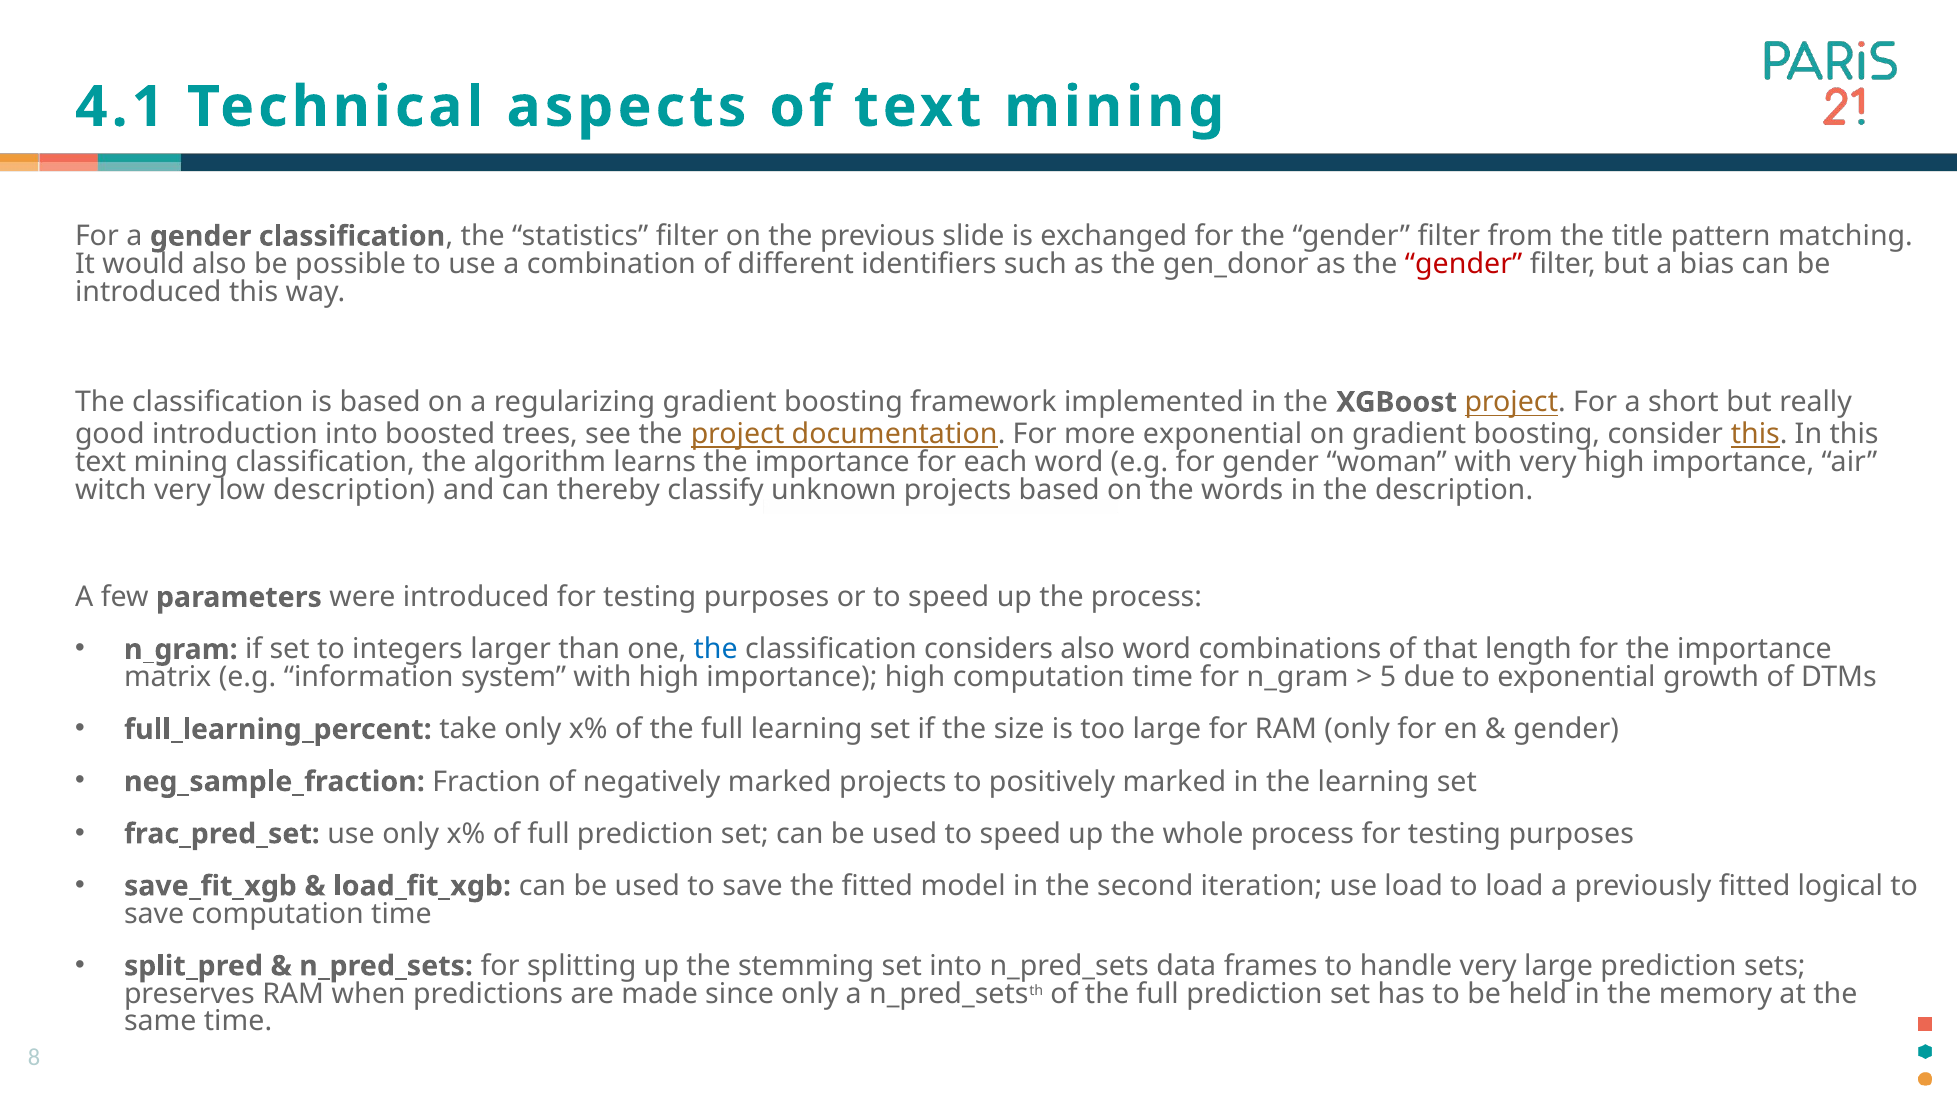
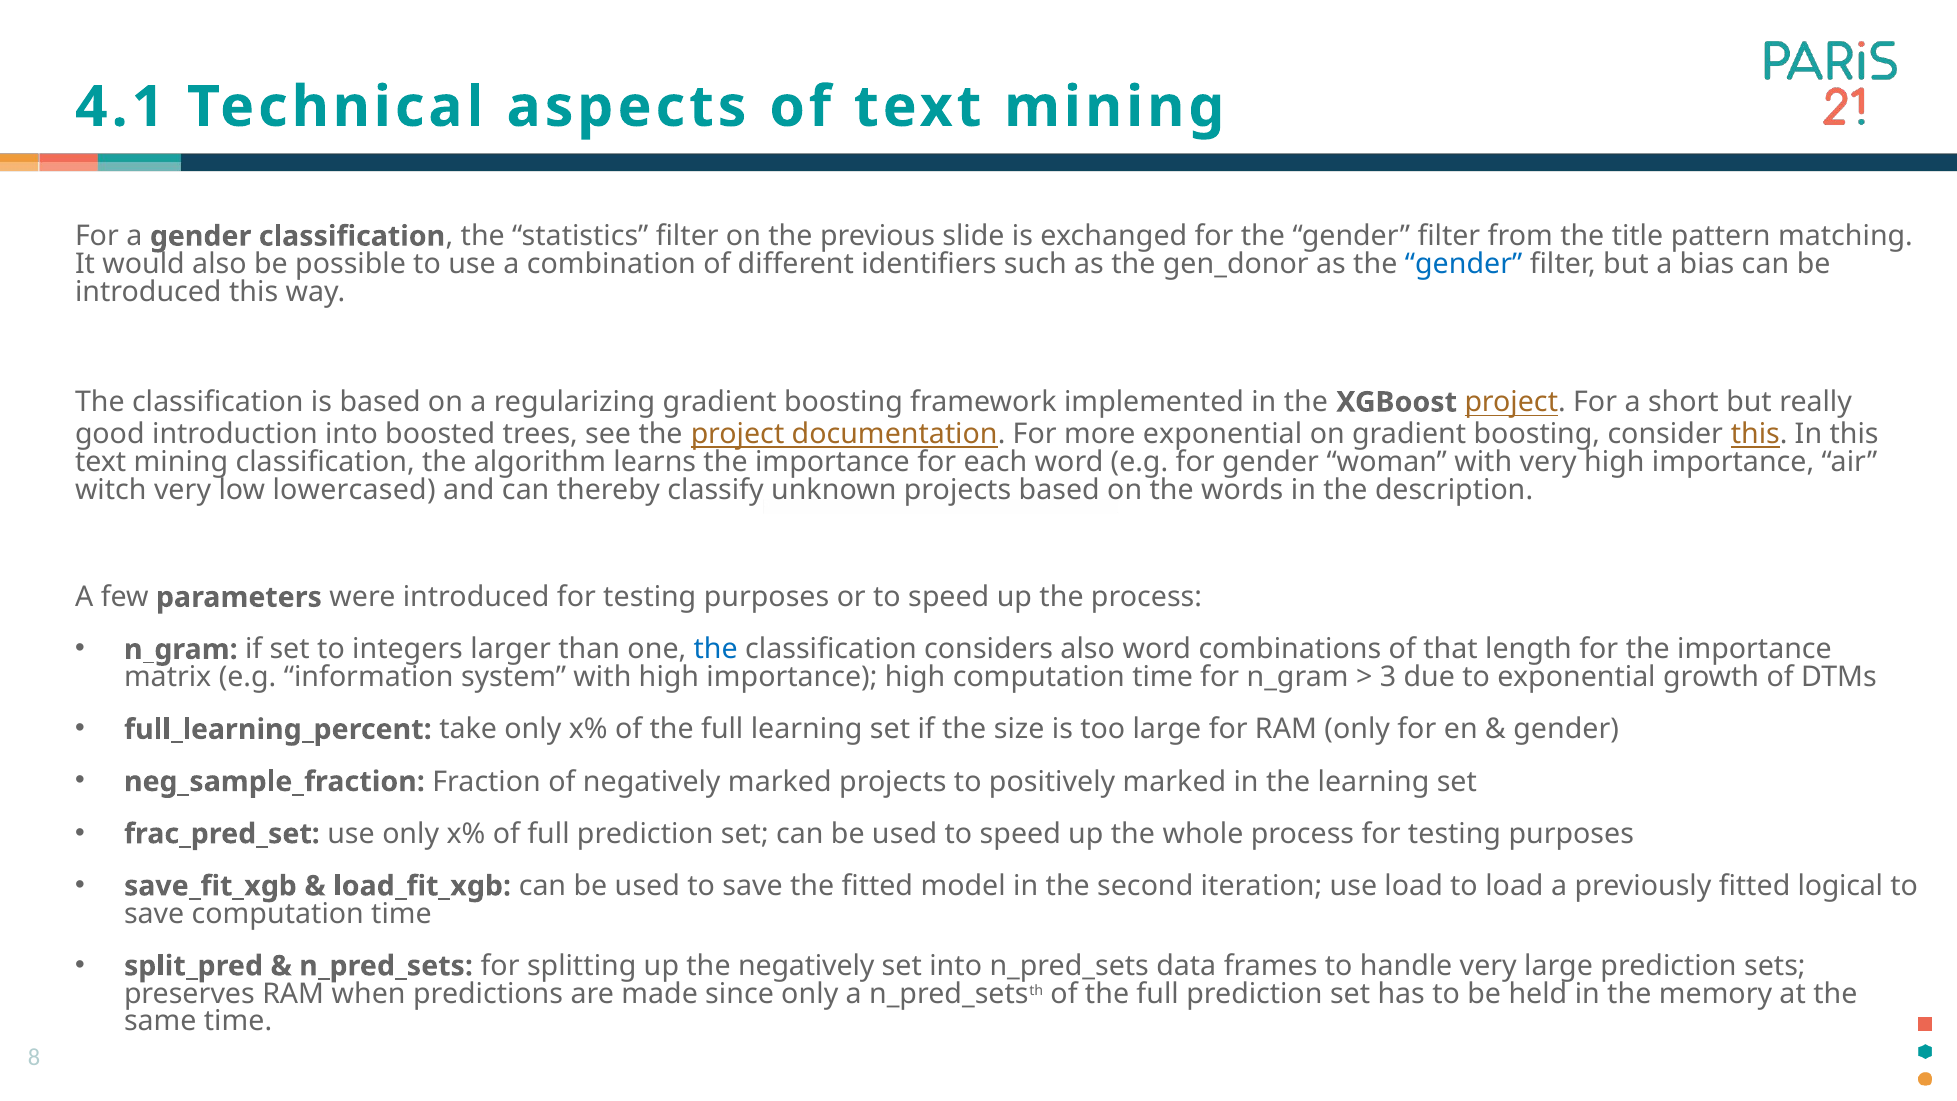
gender at (1464, 264) colour: red -> blue
low description: description -> lowercased
5: 5 -> 3
the stemming: stemming -> negatively
